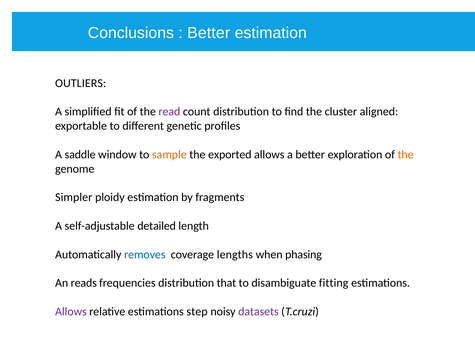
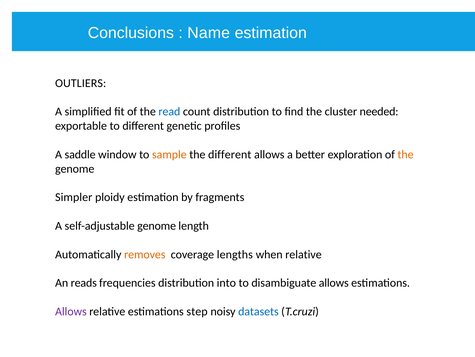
Better at (209, 33): Better -> Name
read colour: purple -> blue
aligned: aligned -> needed
the exported: exported -> different
self-adjustable detailed: detailed -> genome
removes colour: blue -> orange
when phasing: phasing -> relative
that: that -> into
disambiguate fitting: fitting -> allows
datasets colour: purple -> blue
